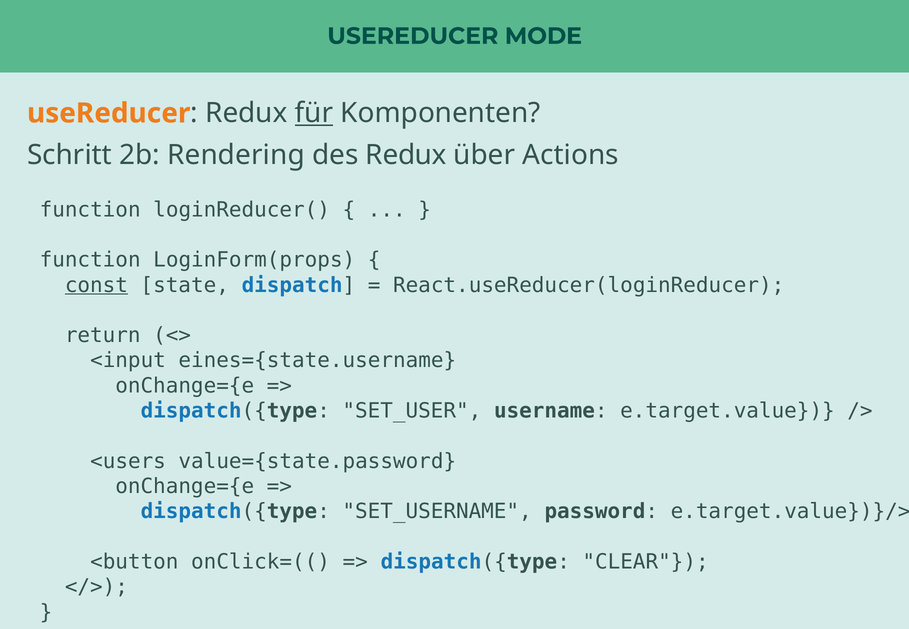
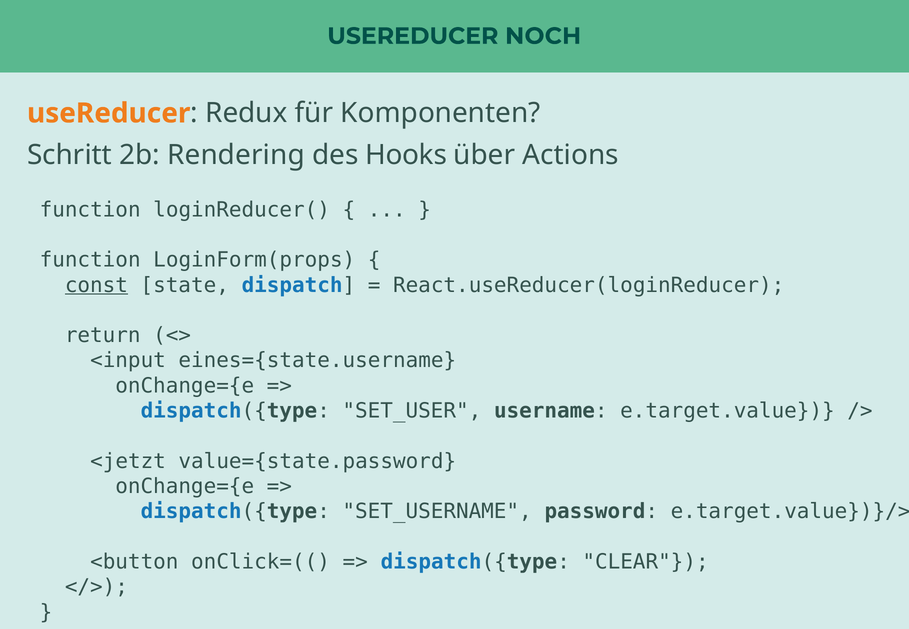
MODE: MODE -> NOCH
für underline: present -> none
des Redux: Redux -> Hooks
<users: <users -> <jetzt
